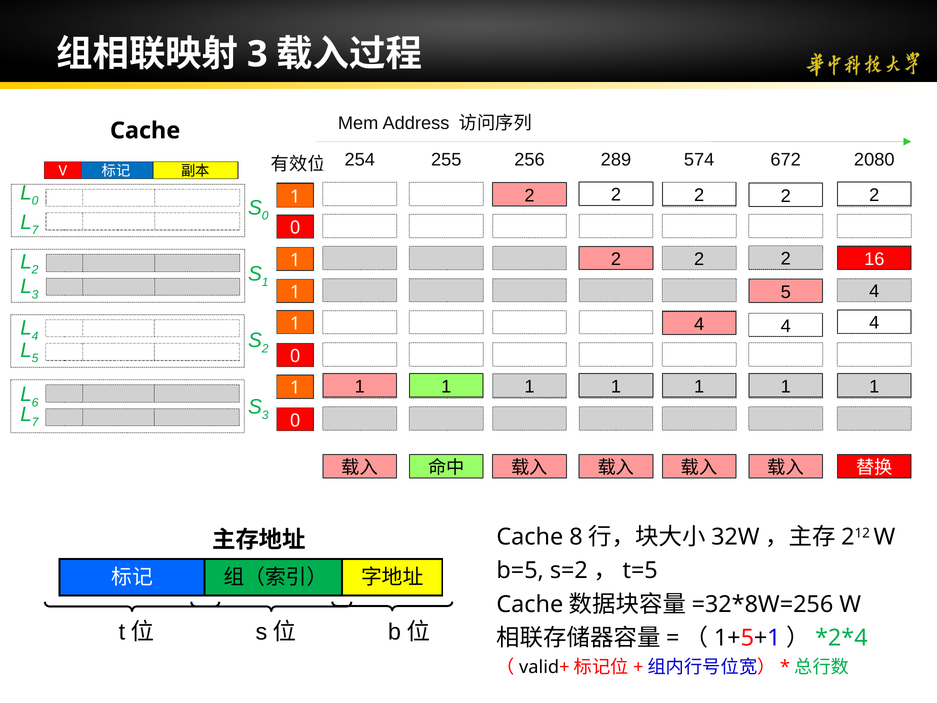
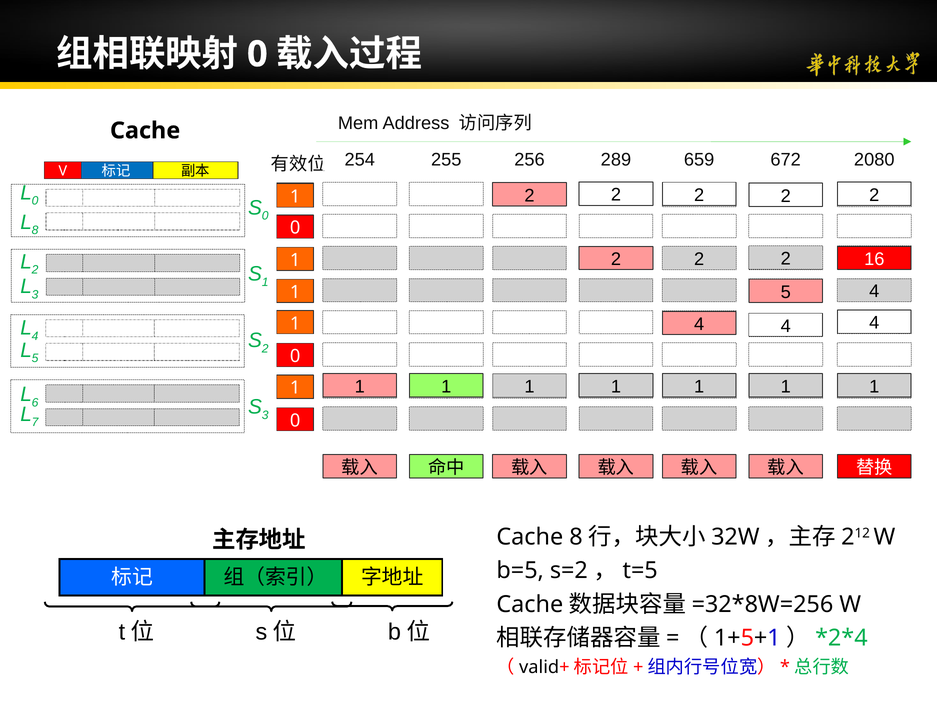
3 at (257, 54): 3 -> 0
574: 574 -> 659
7 at (35, 230): 7 -> 8
